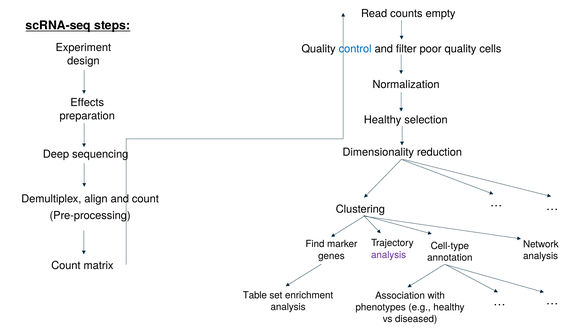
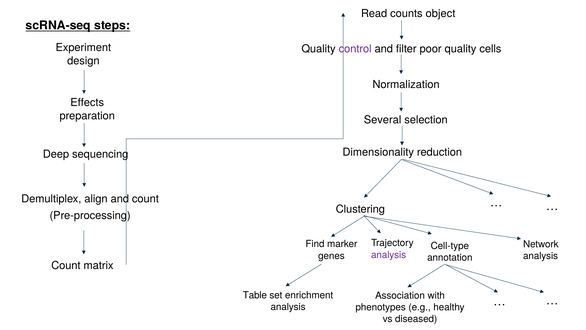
empty: empty -> object
control colour: blue -> purple
Healthy at (383, 120): Healthy -> Several
